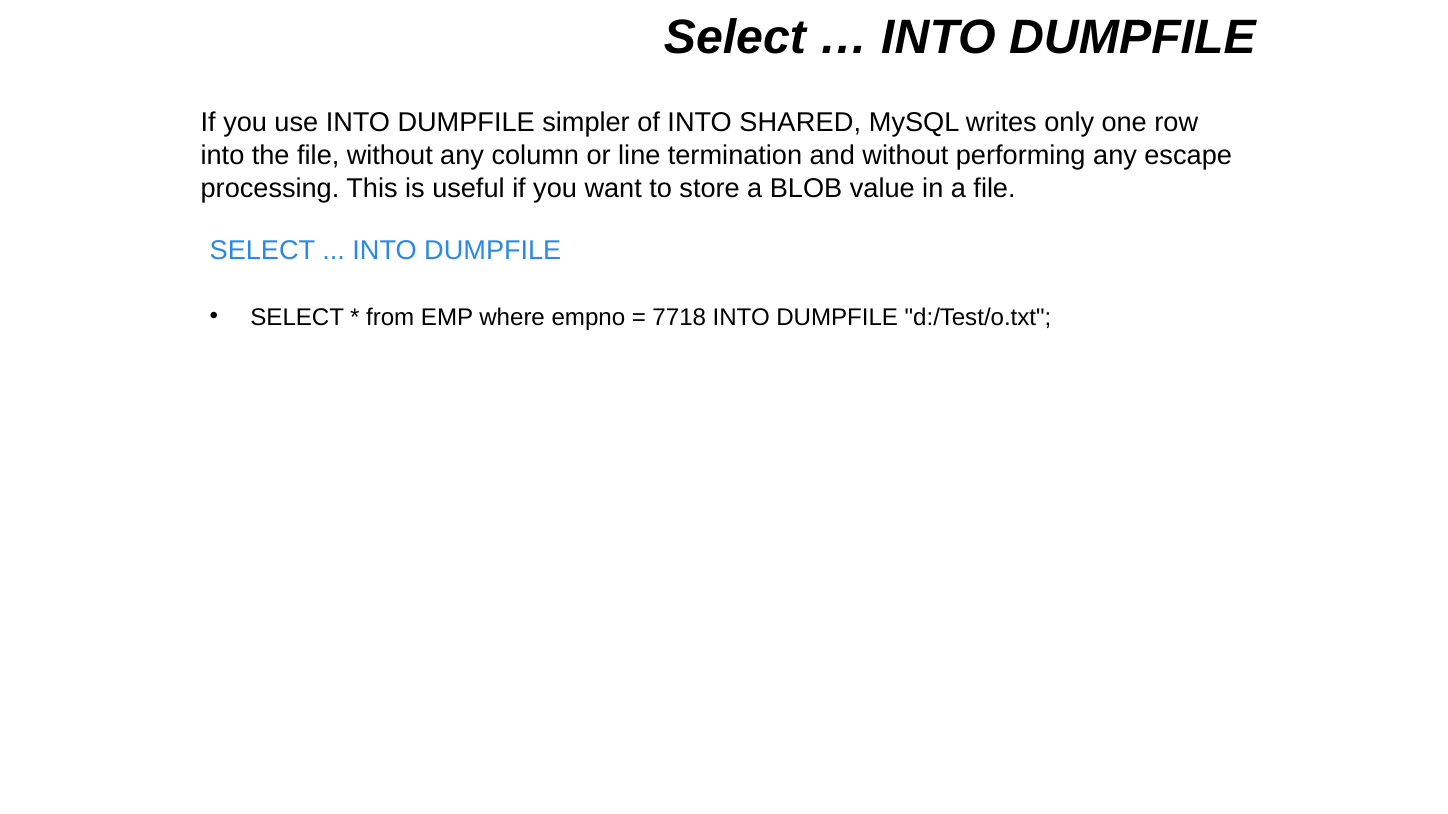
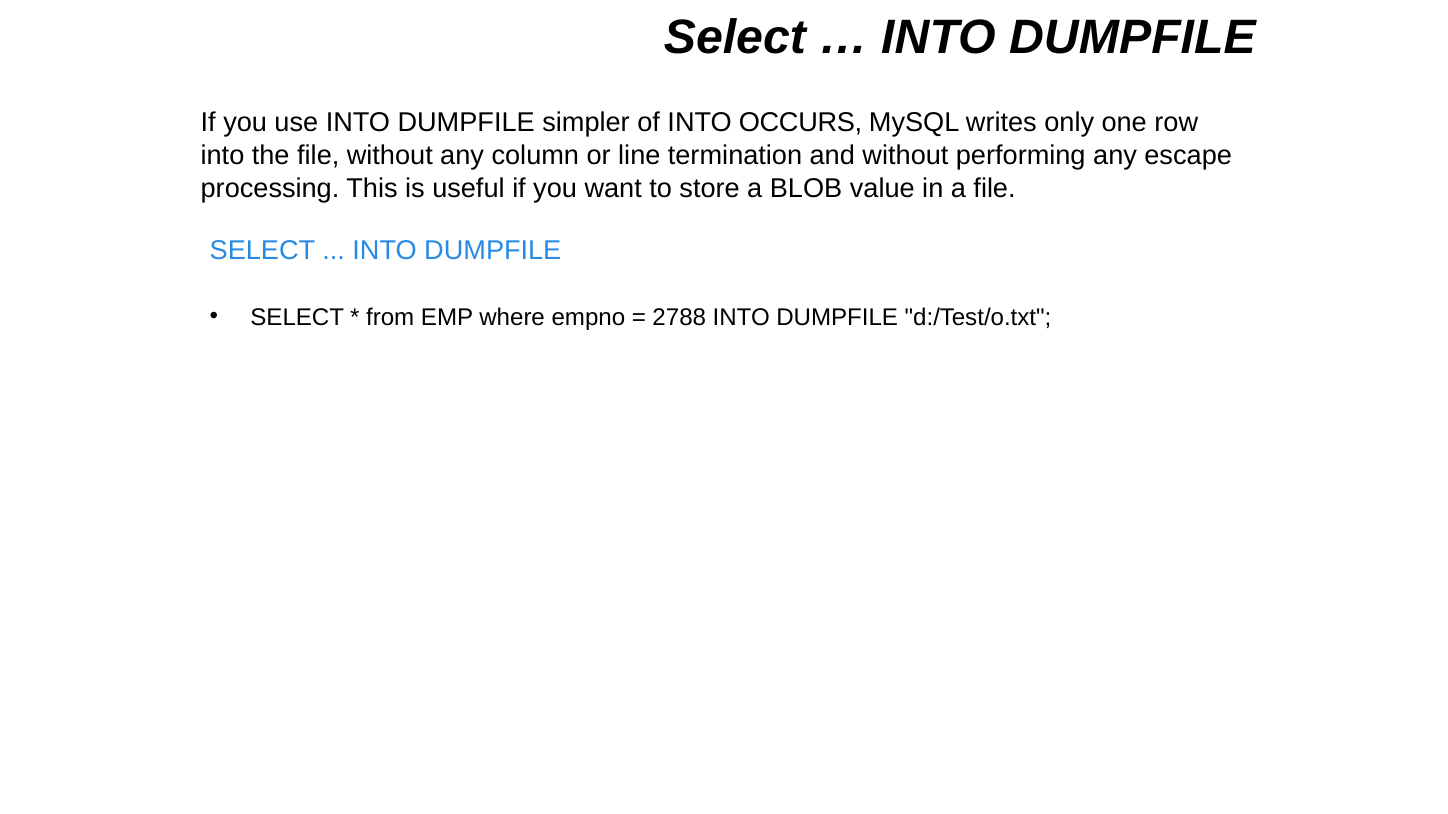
SHARED: SHARED -> OCCURS
7718: 7718 -> 2788
